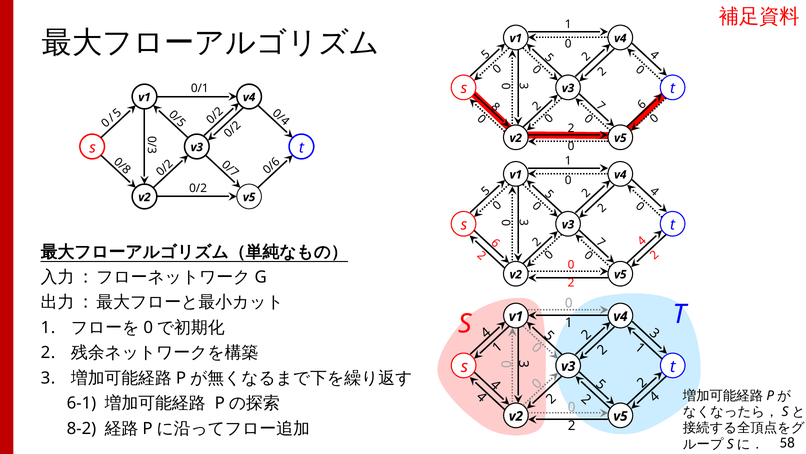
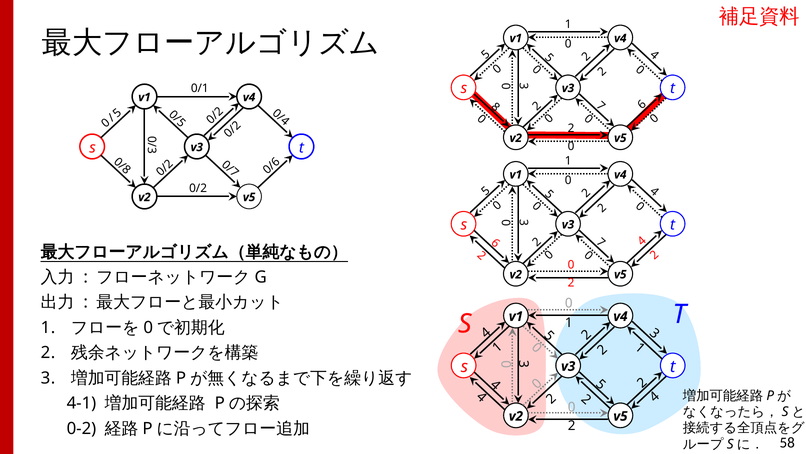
6-1: 6-1 -> 4-1
8-2: 8-2 -> 0-2
